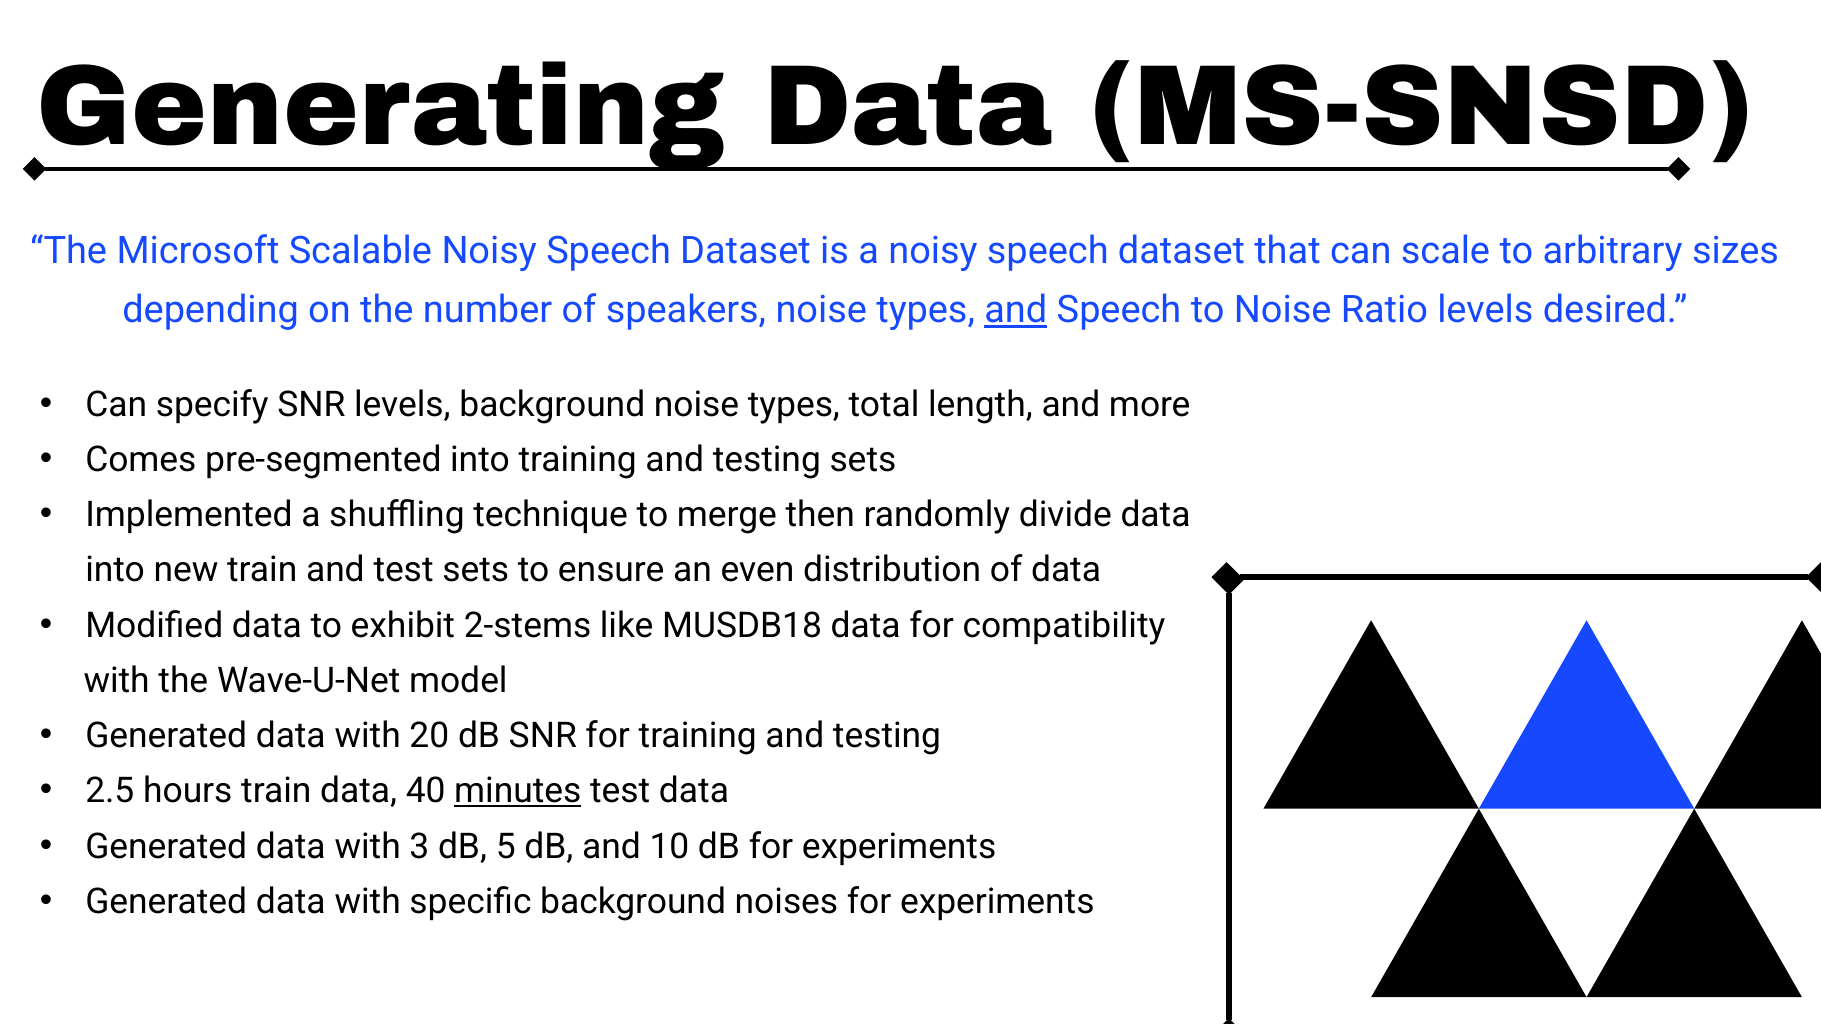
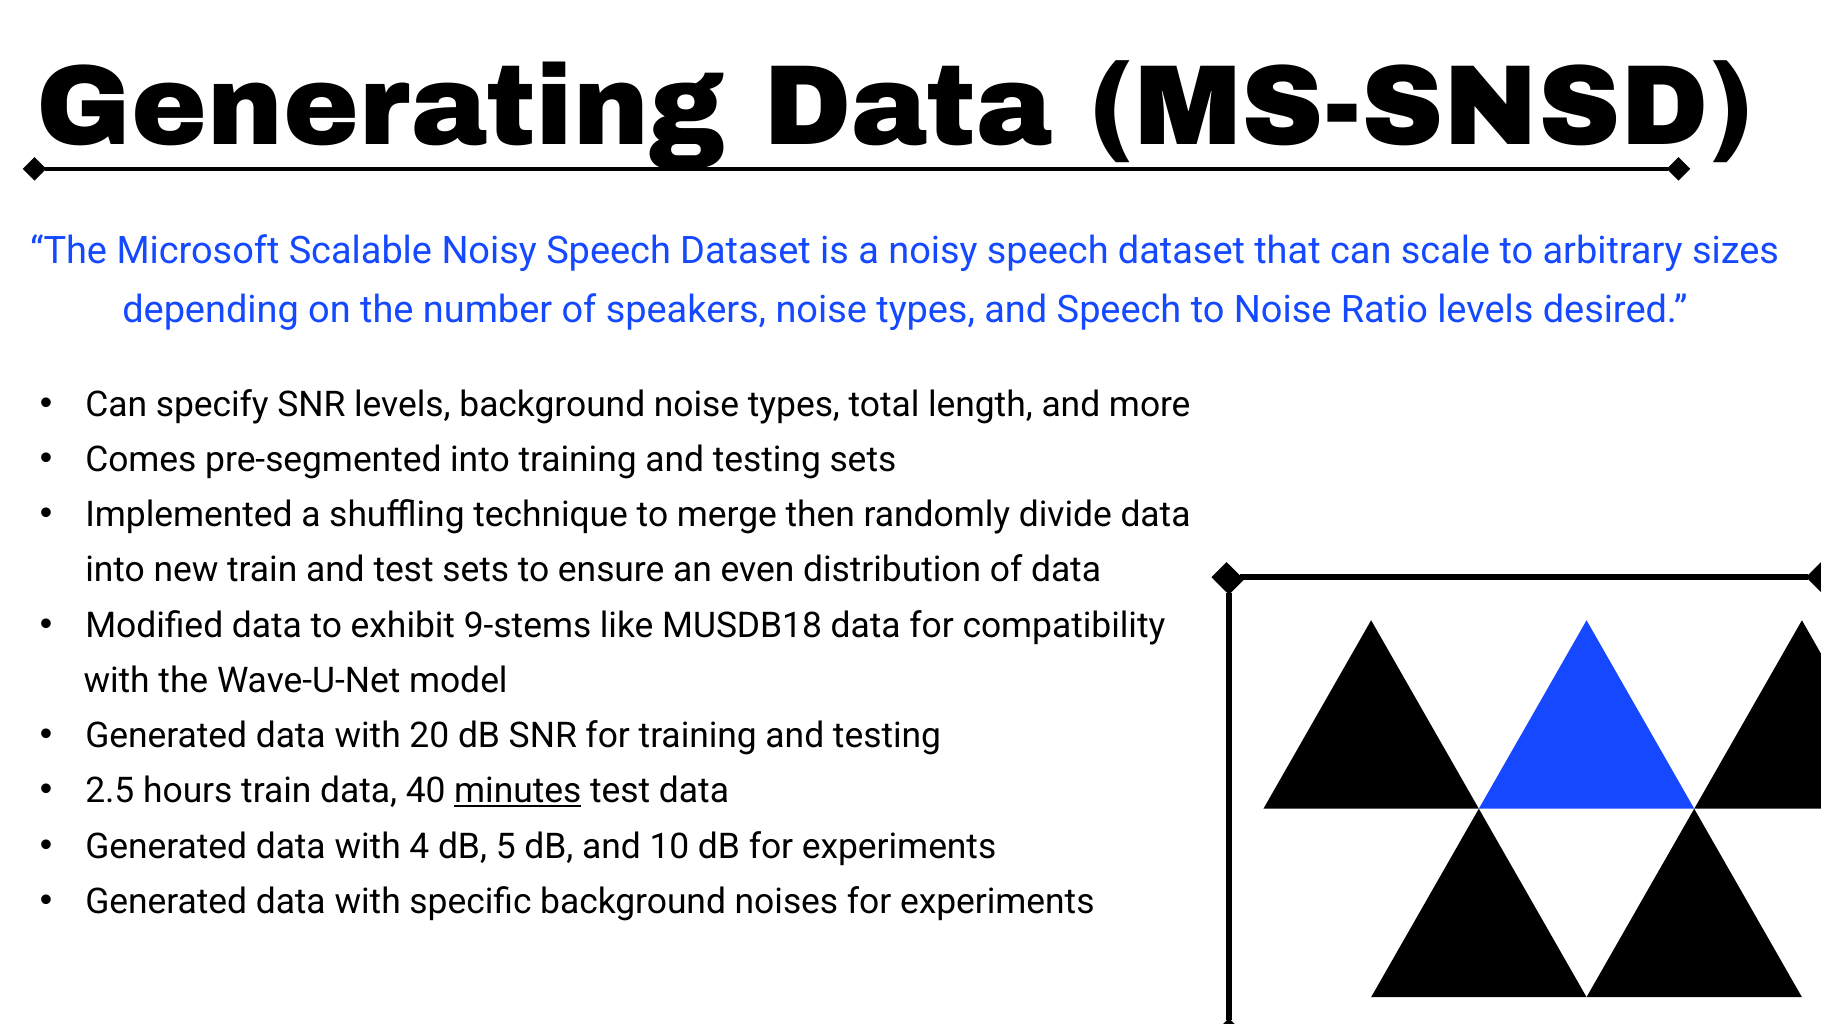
and at (1016, 310) underline: present -> none
2-stems: 2-stems -> 9-stems
3: 3 -> 4
